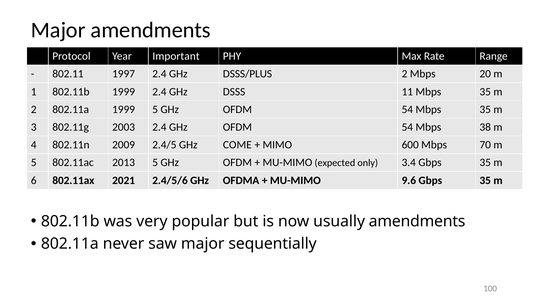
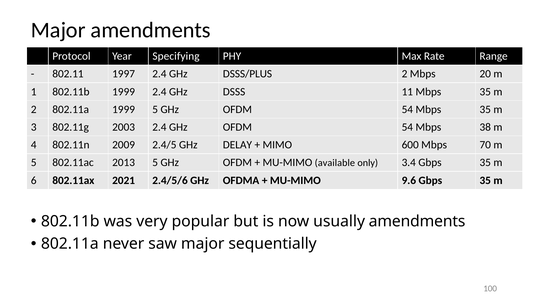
Important: Important -> Specifying
COME: COME -> DELAY
expected: expected -> available
